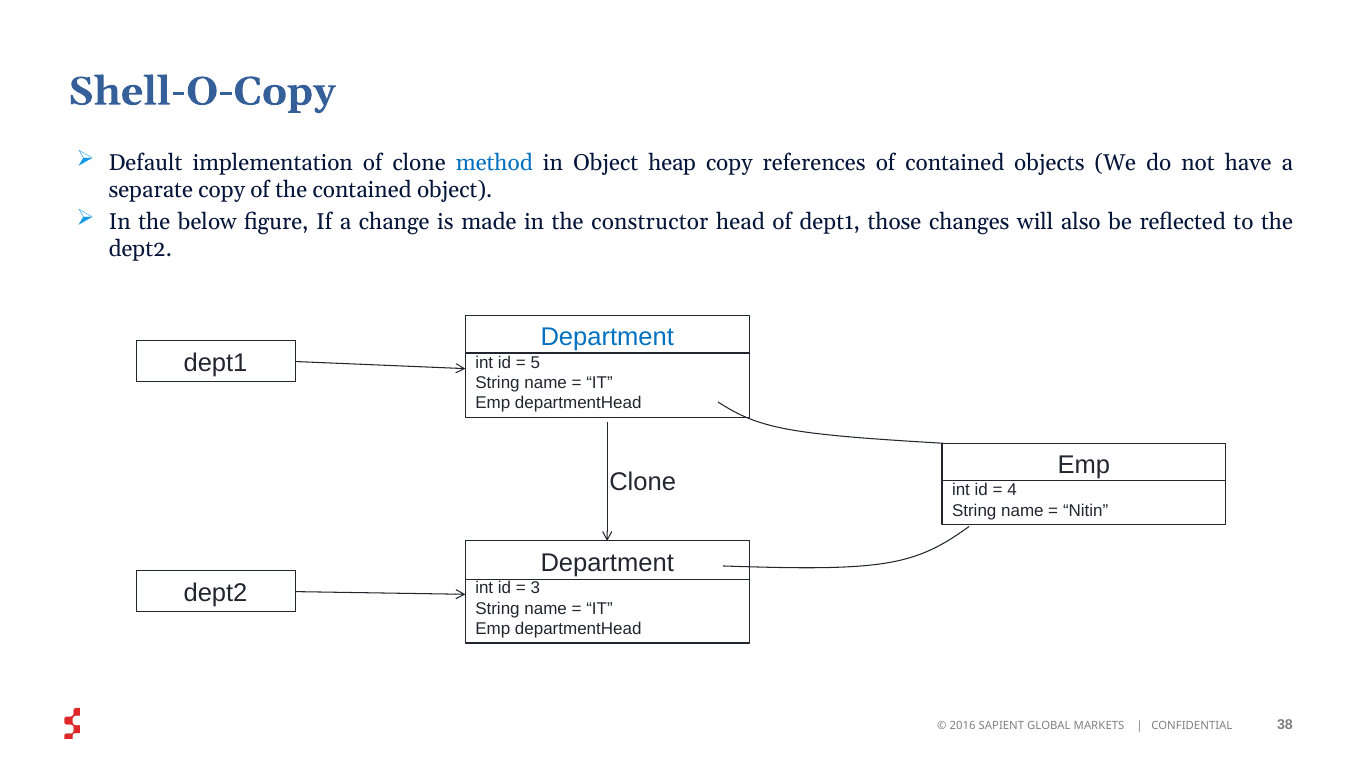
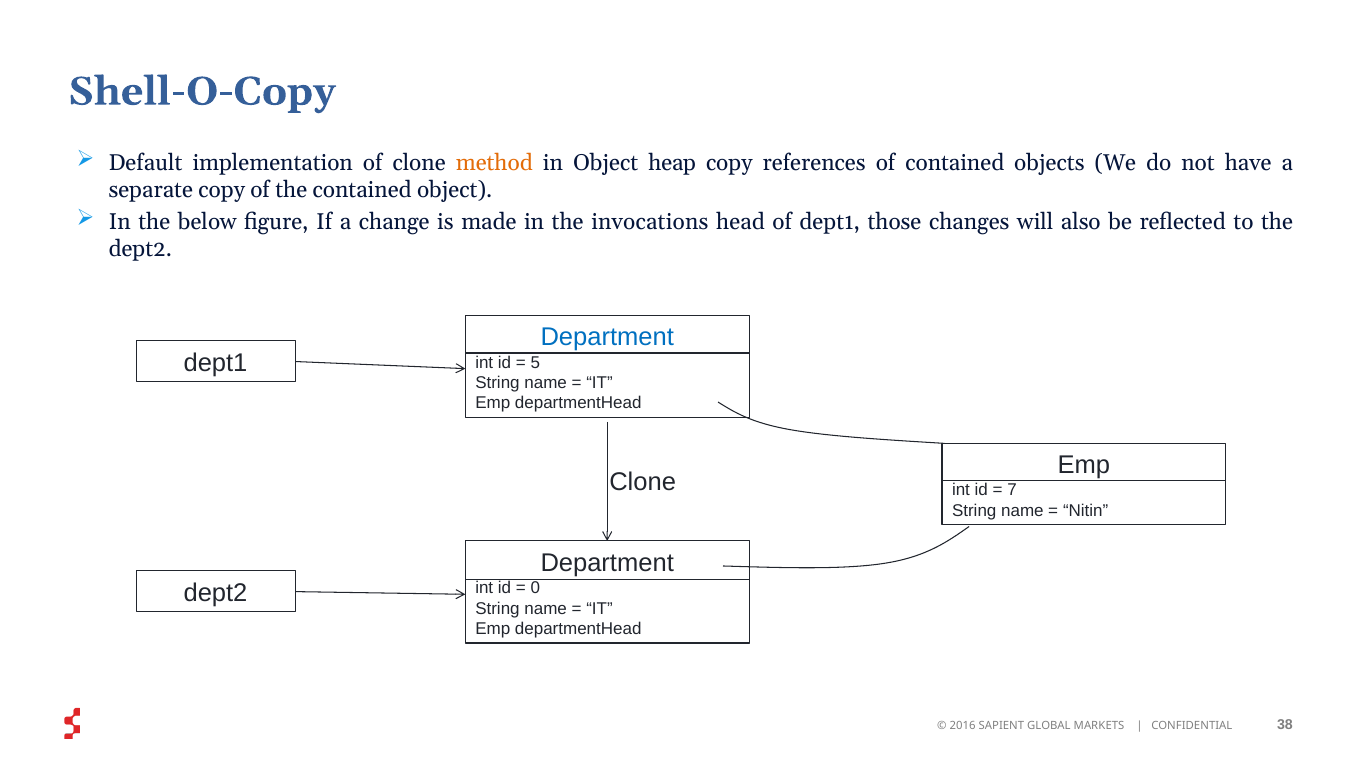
method colour: blue -> orange
constructor: constructor -> invocations
4: 4 -> 7
3: 3 -> 0
